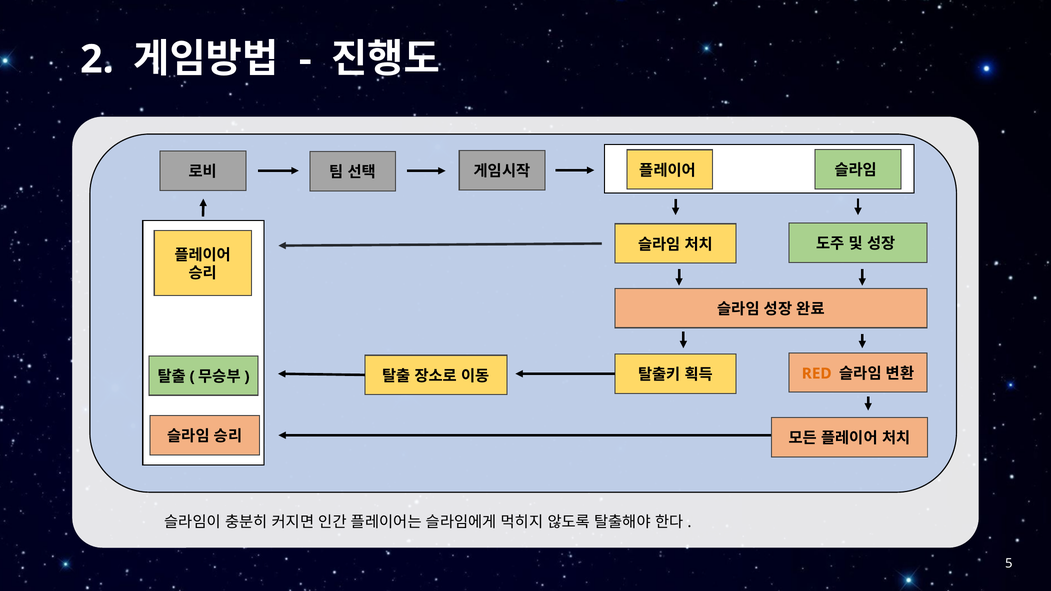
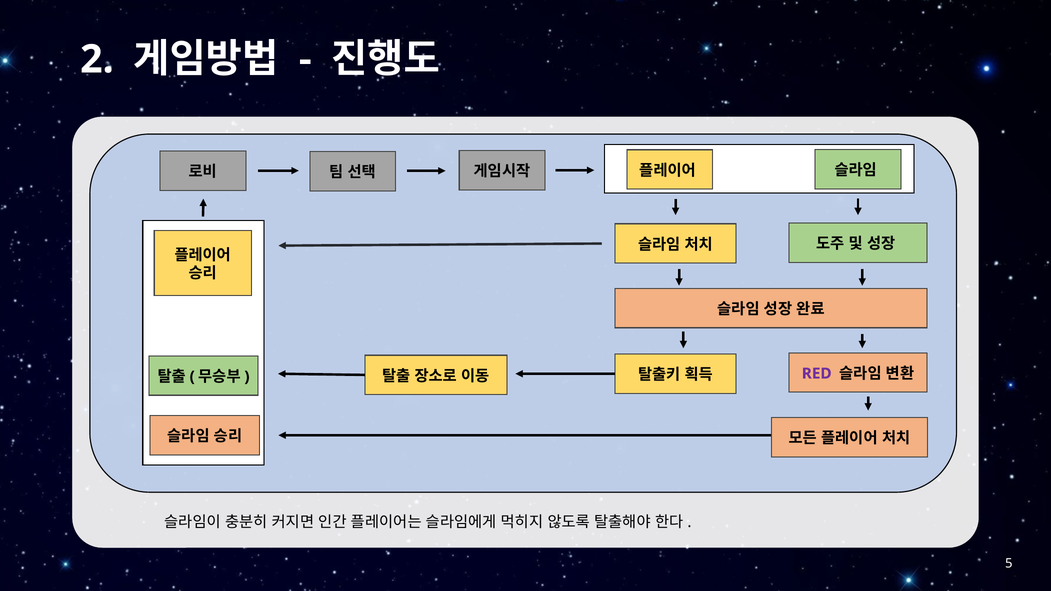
RED colour: orange -> purple
